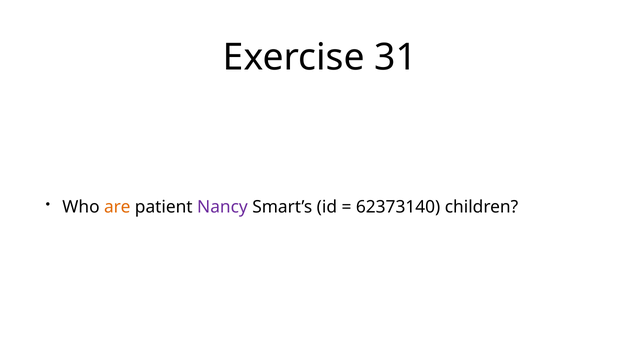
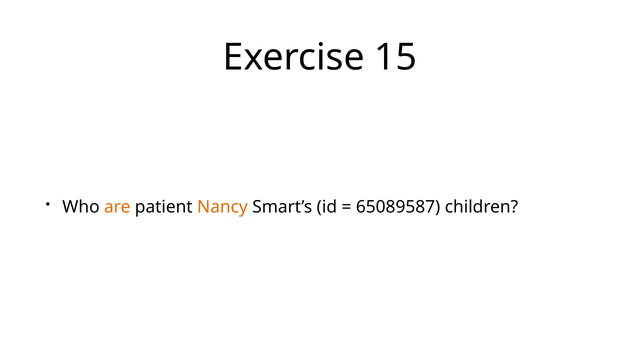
31: 31 -> 15
Nancy colour: purple -> orange
62373140: 62373140 -> 65089587
